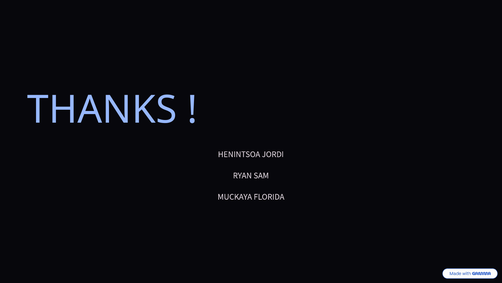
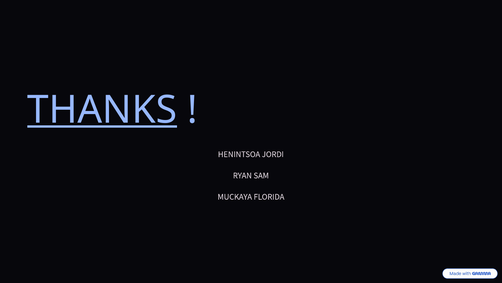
THANKS underline: none -> present
